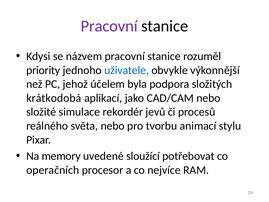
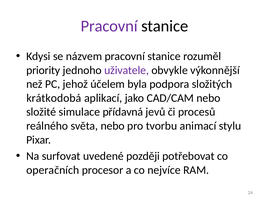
uživatele colour: blue -> purple
rekordér: rekordér -> přídavná
memory: memory -> surfovat
sloužící: sloužící -> později
